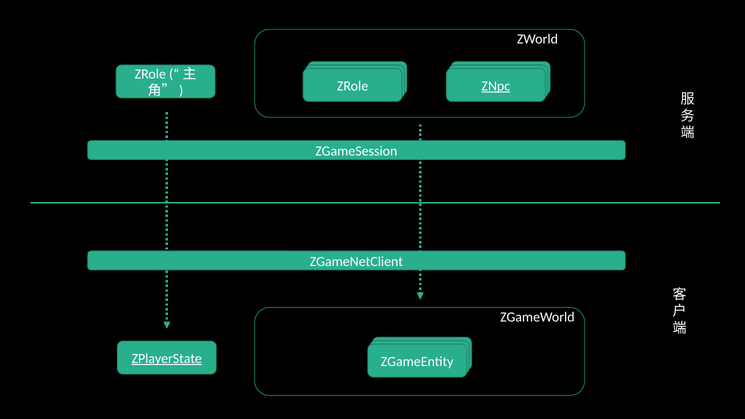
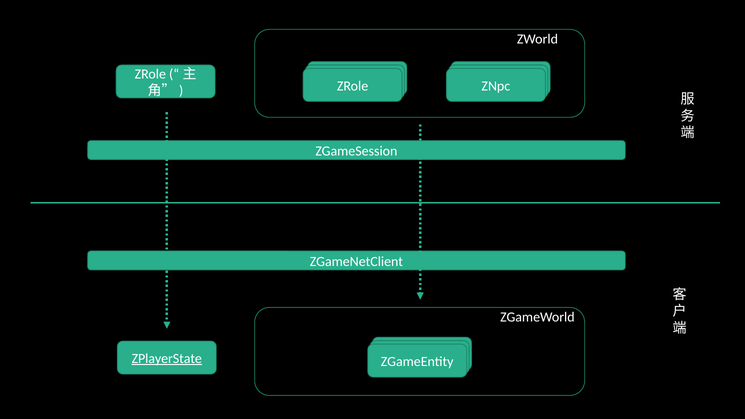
ZNpc underline: present -> none
